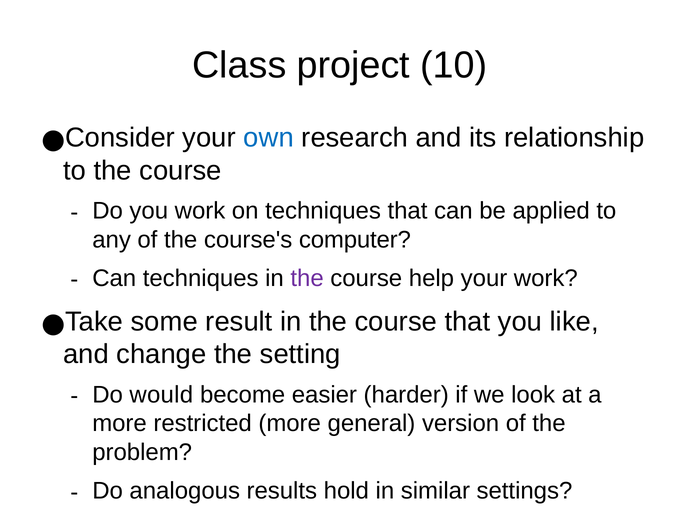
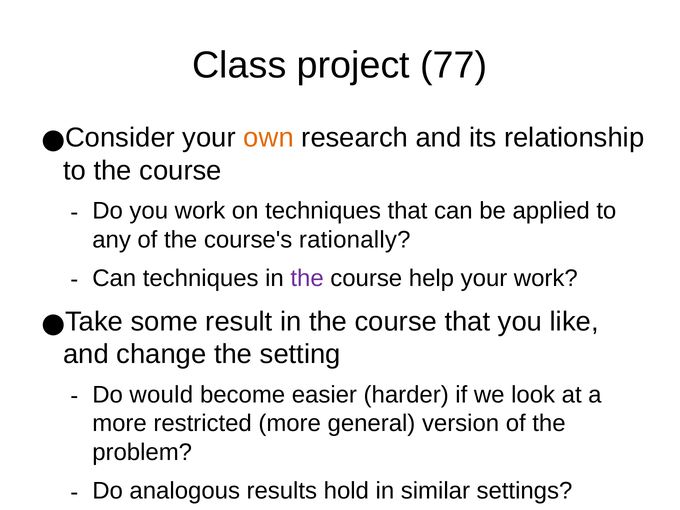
10: 10 -> 77
own colour: blue -> orange
computer: computer -> rationally
